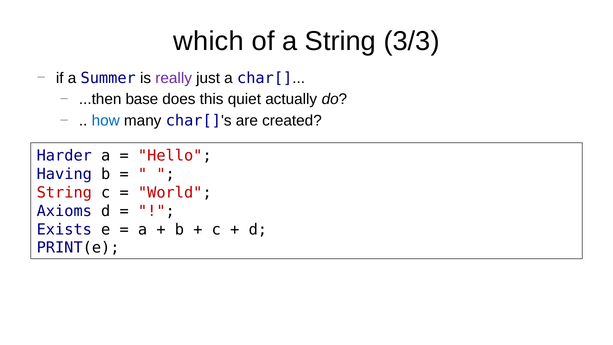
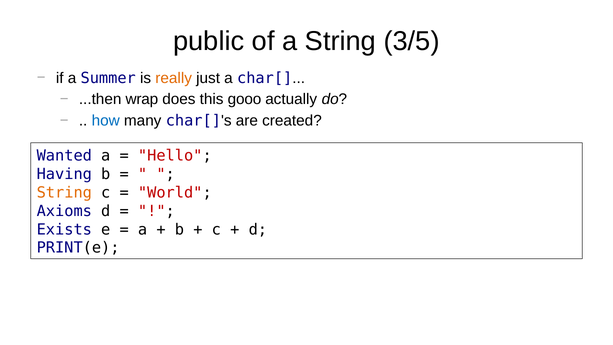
which: which -> public
3/3: 3/3 -> 3/5
really colour: purple -> orange
base: base -> wrap
quiet: quiet -> gooo
Harder: Harder -> Wanted
String at (64, 193) colour: red -> orange
